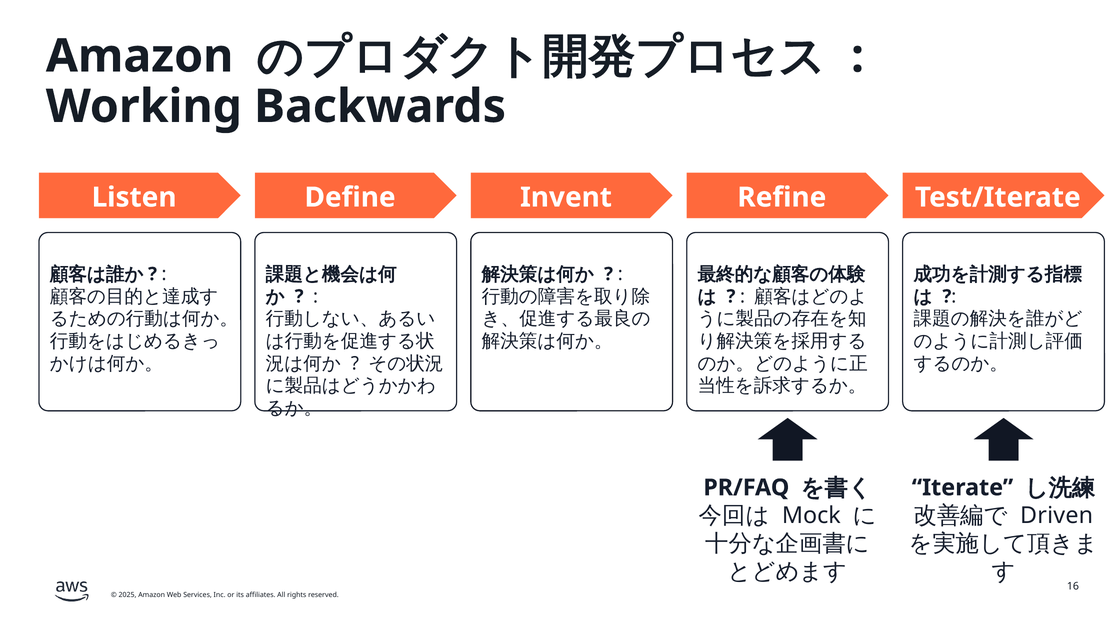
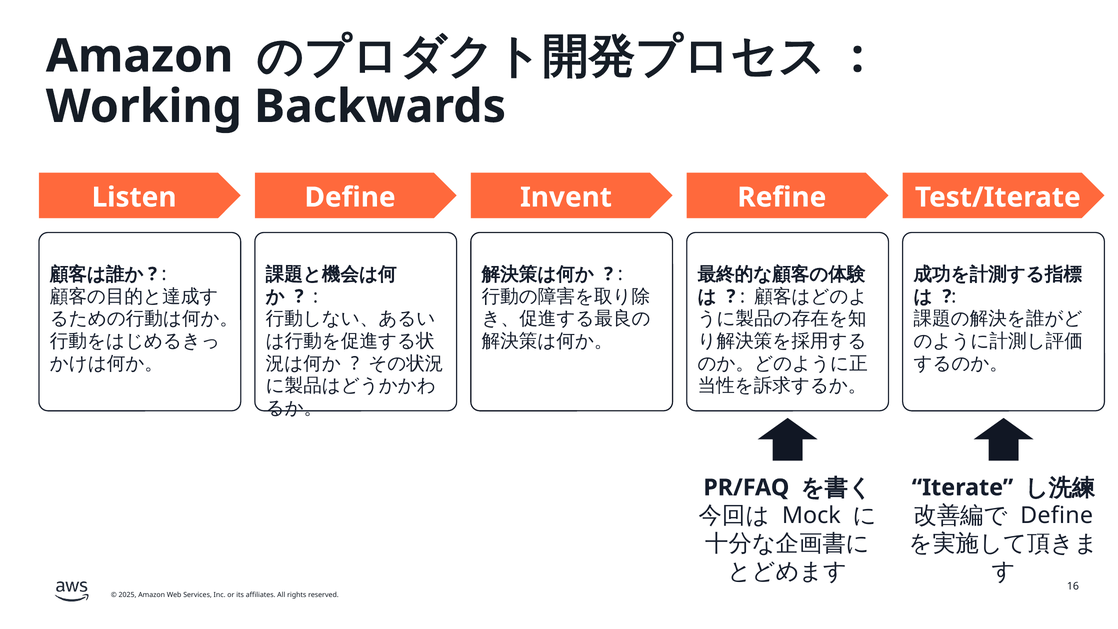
Driven at (1057, 515): Driven -> Define
